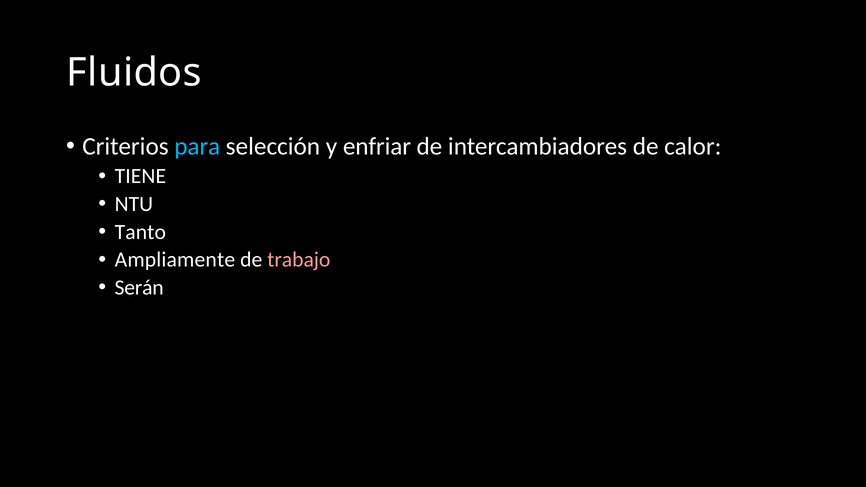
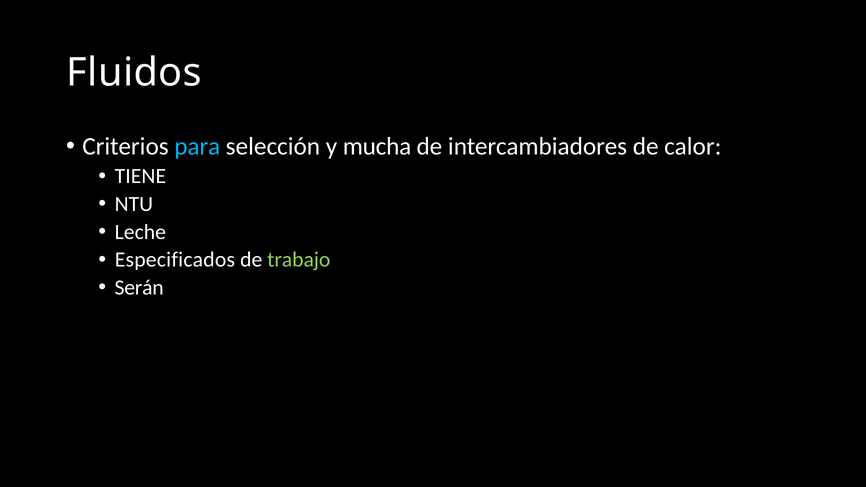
enfriar: enfriar -> mucha
Tanto: Tanto -> Leche
Ampliamente: Ampliamente -> Especificados
trabajo colour: pink -> light green
